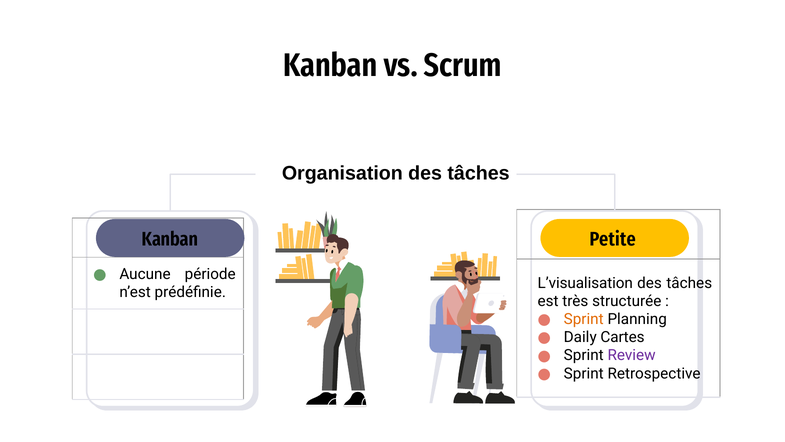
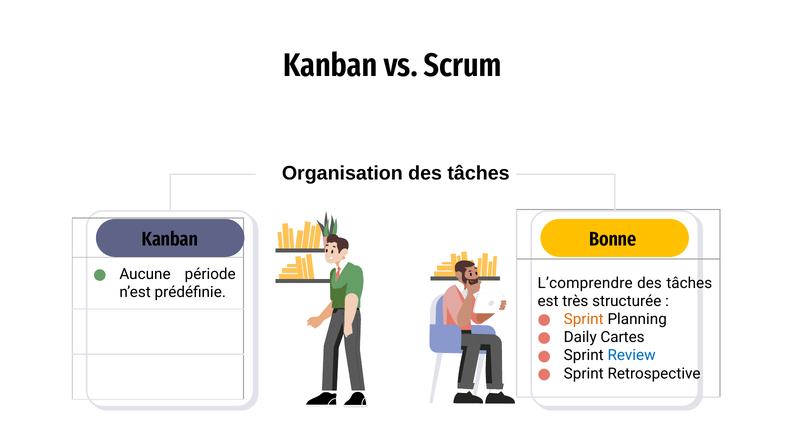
Petite: Petite -> Bonne
L’visualisation: L’visualisation -> L’comprendre
Review colour: purple -> blue
